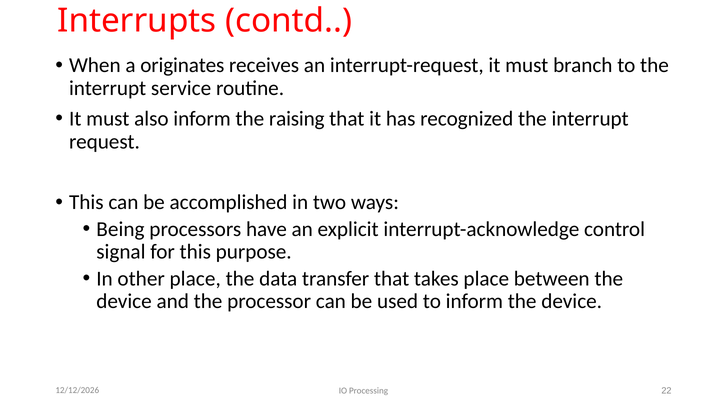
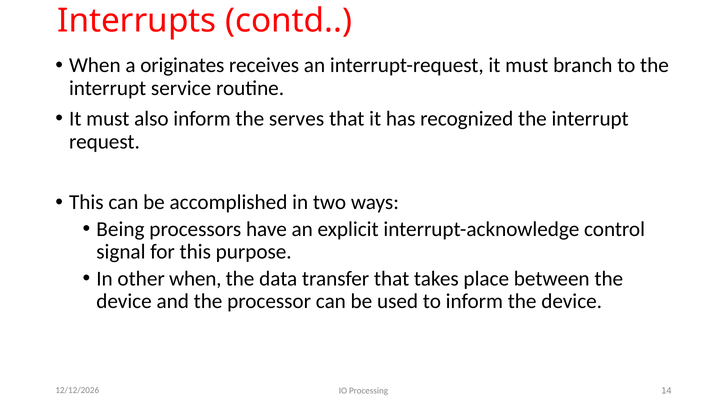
raising: raising -> serves
other place: place -> when
22: 22 -> 14
